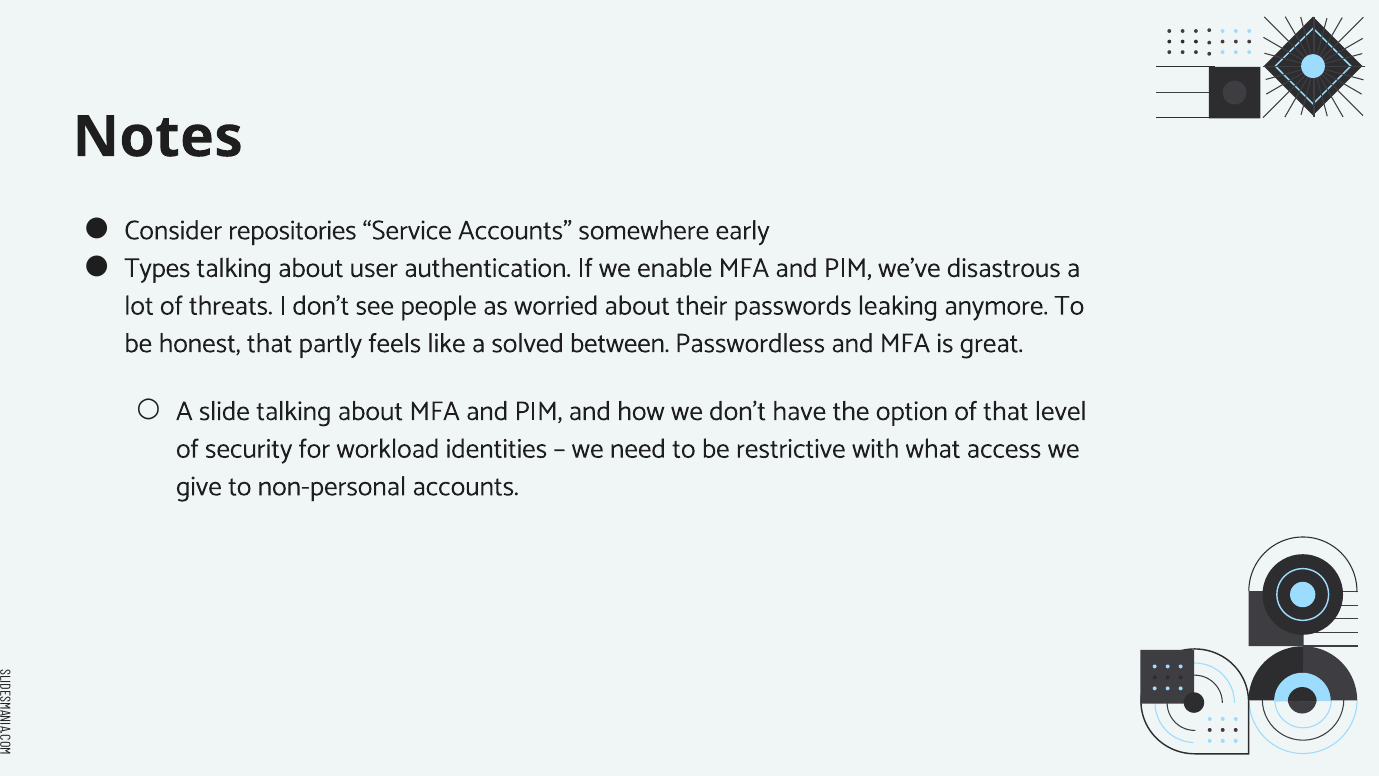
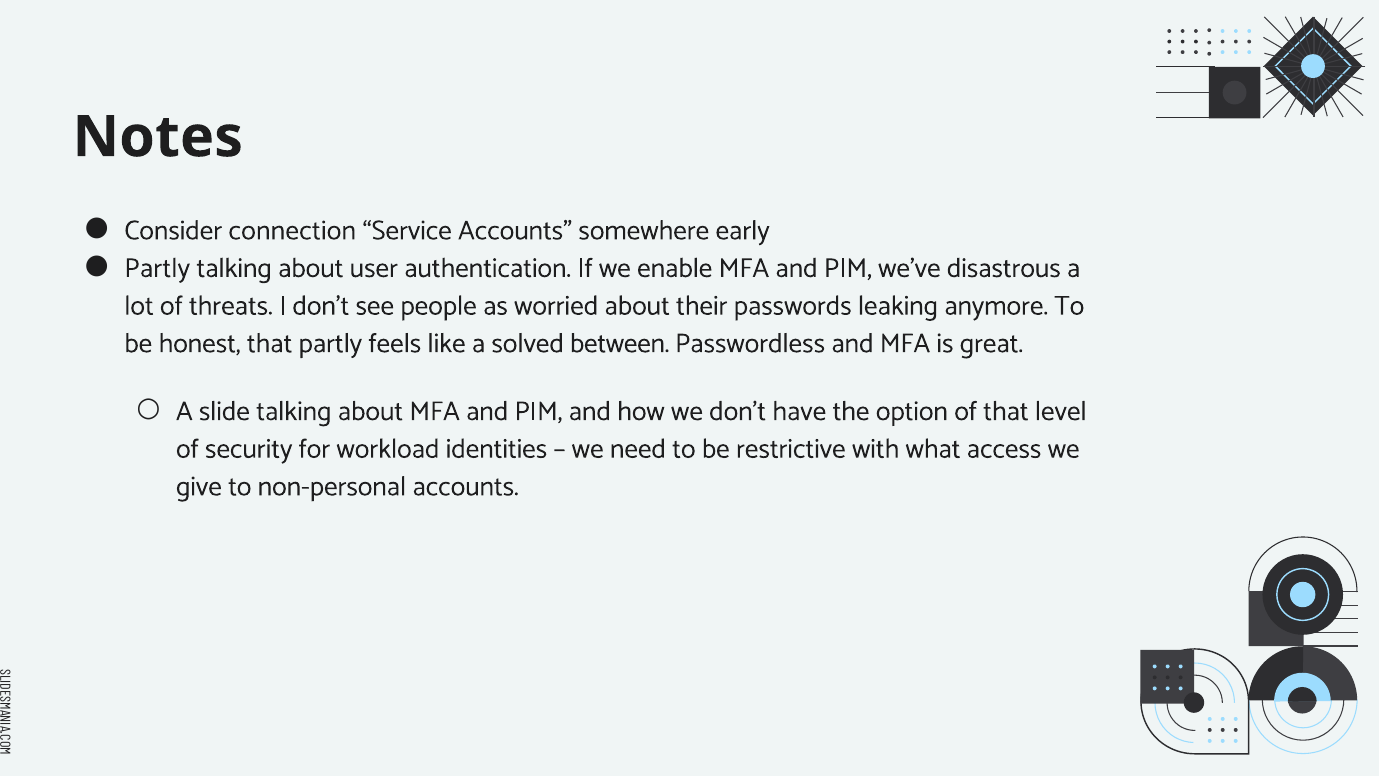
repositories: repositories -> connection
Types at (157, 268): Types -> Partly
